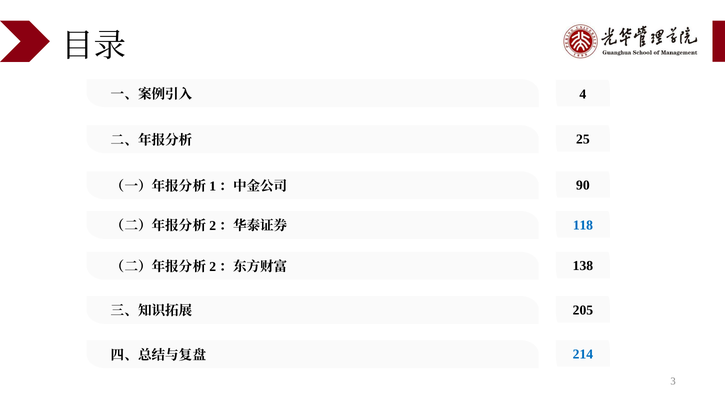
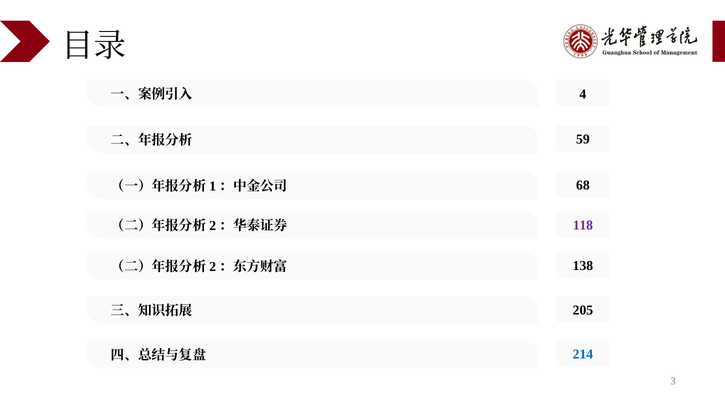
25: 25 -> 59
90: 90 -> 68
118 colour: blue -> purple
